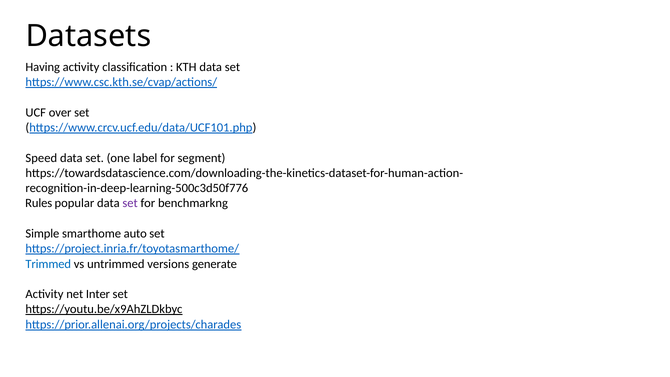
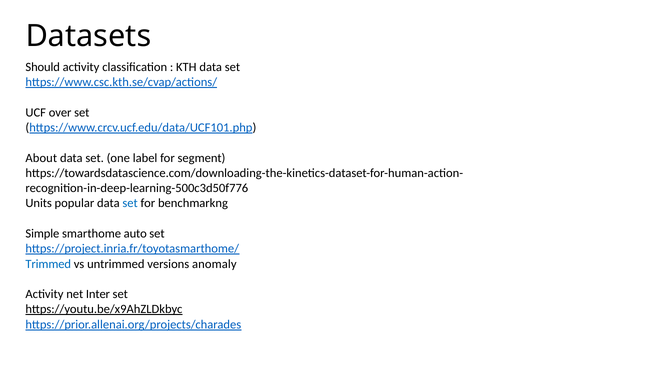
Having: Having -> Should
Speed: Speed -> About
Rules: Rules -> Units
set at (130, 203) colour: purple -> blue
generate: generate -> anomaly
